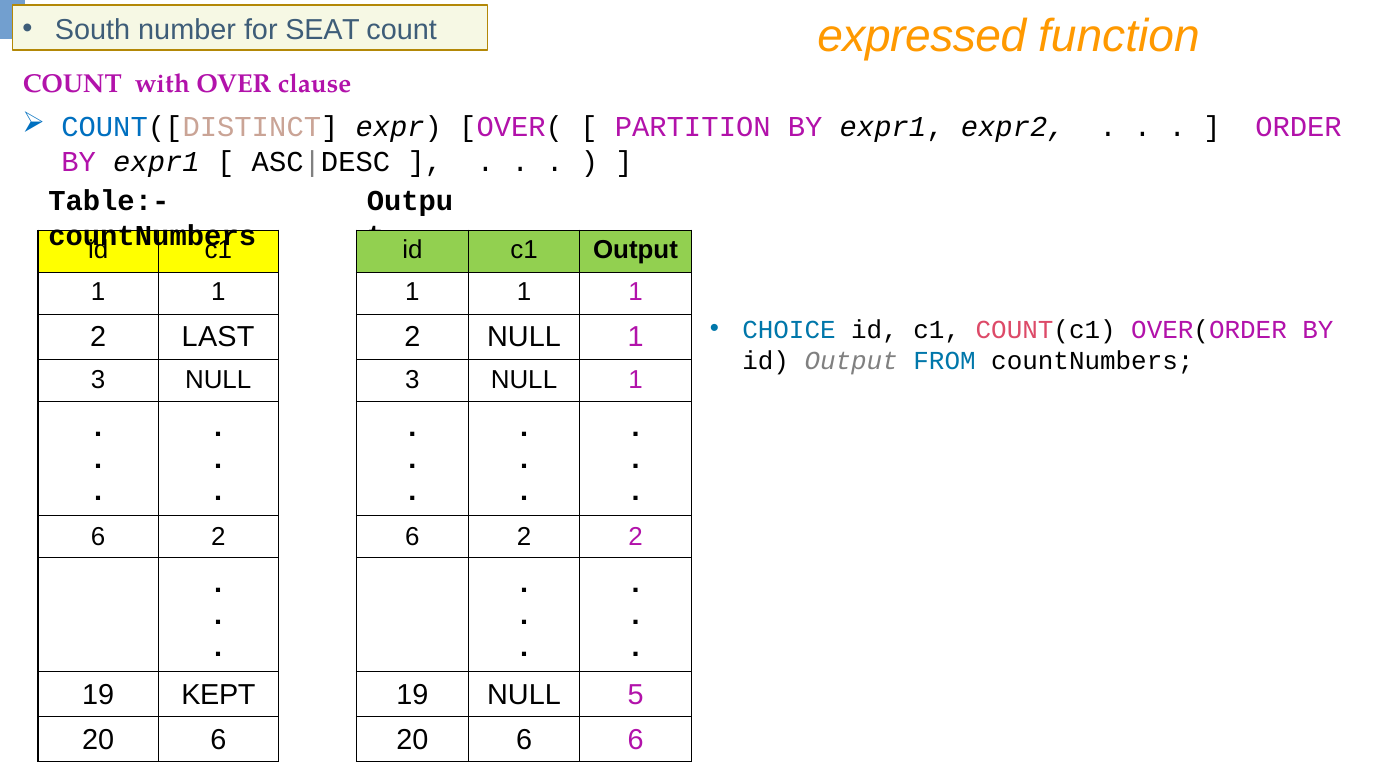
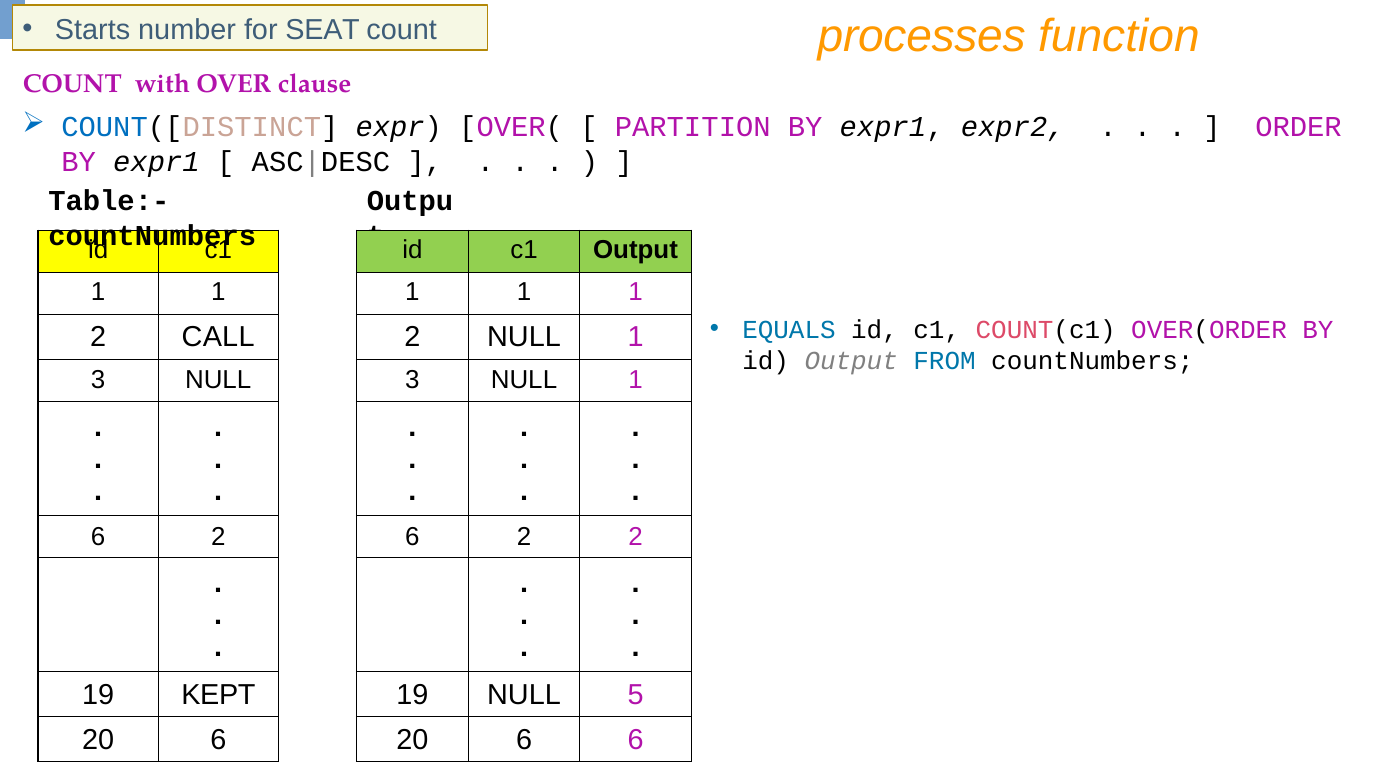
South: South -> Starts
expressed: expressed -> processes
CHOICE: CHOICE -> EQUALS
LAST: LAST -> CALL
